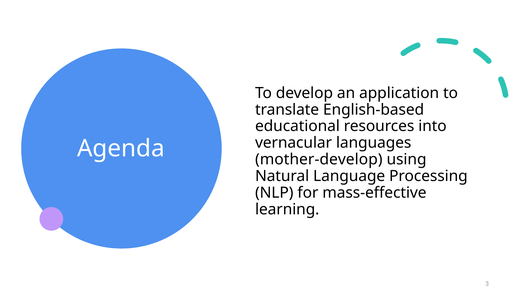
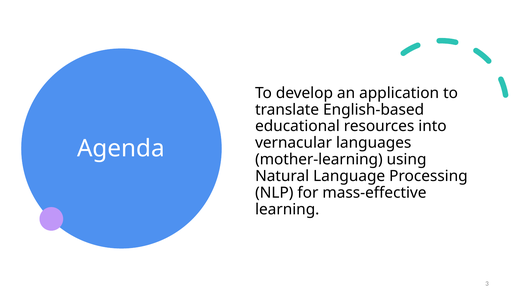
mother-develop: mother-develop -> mother-learning
